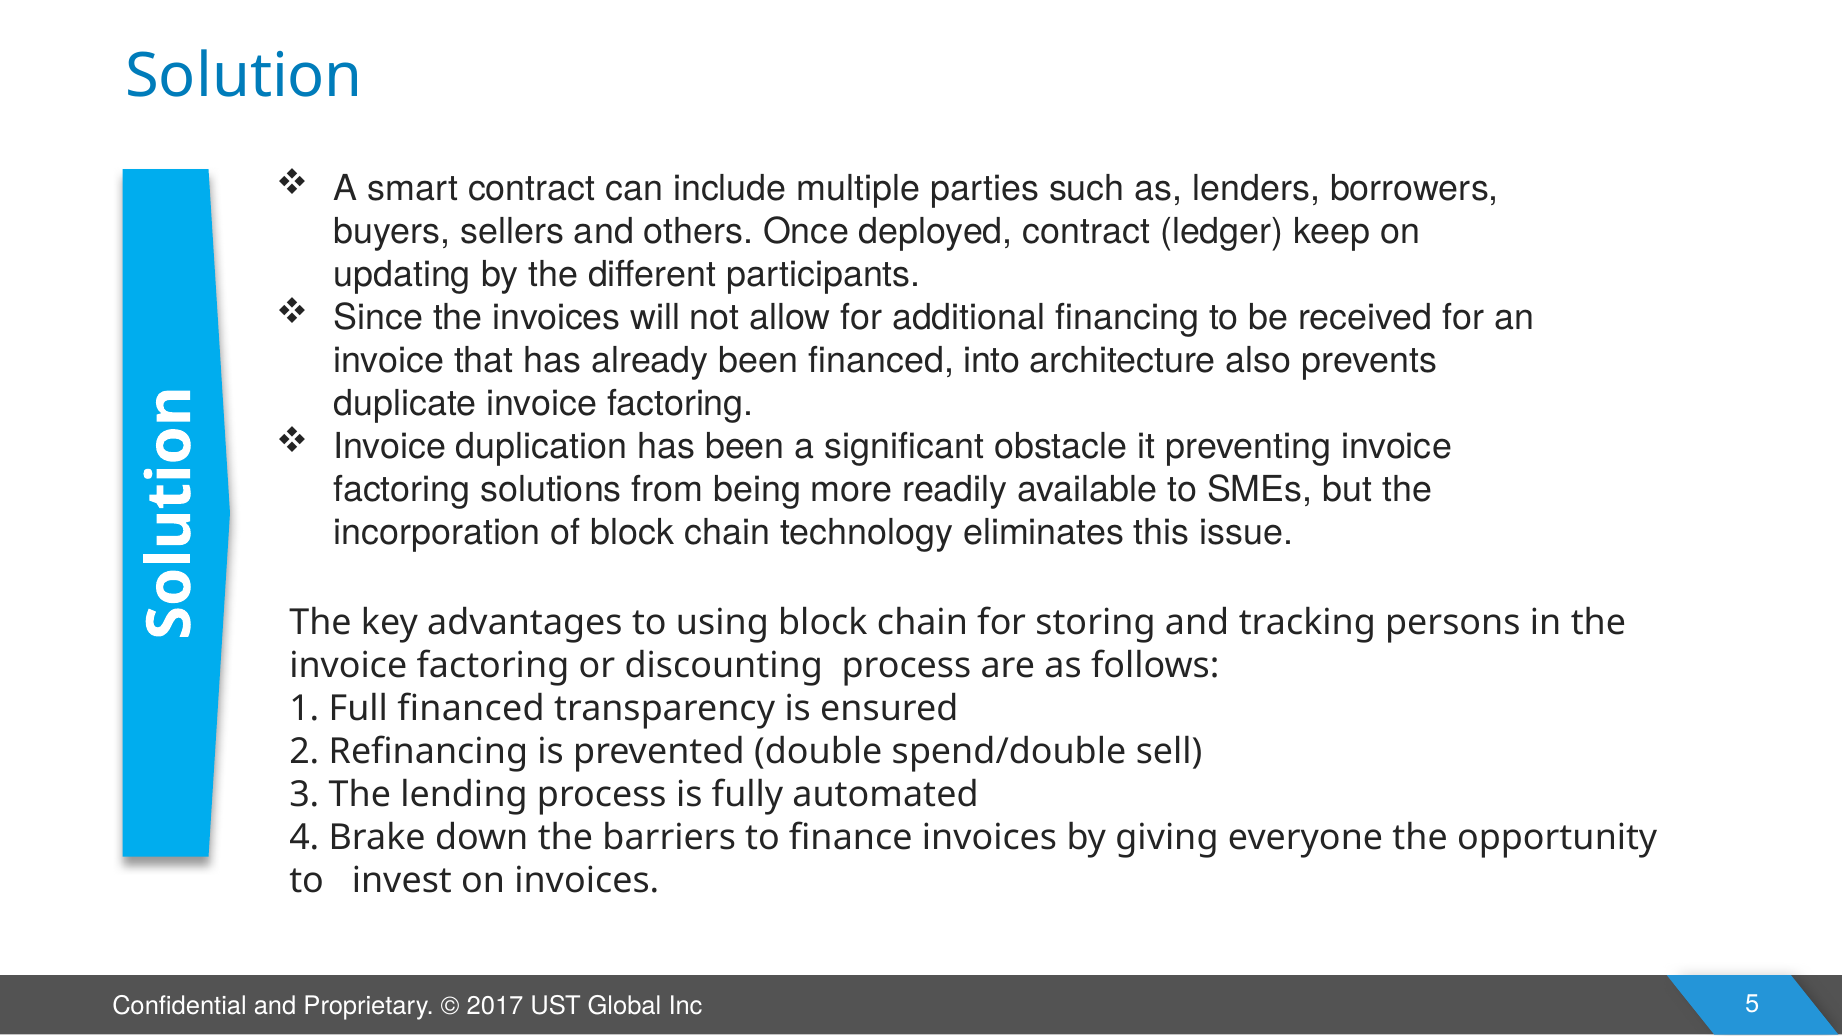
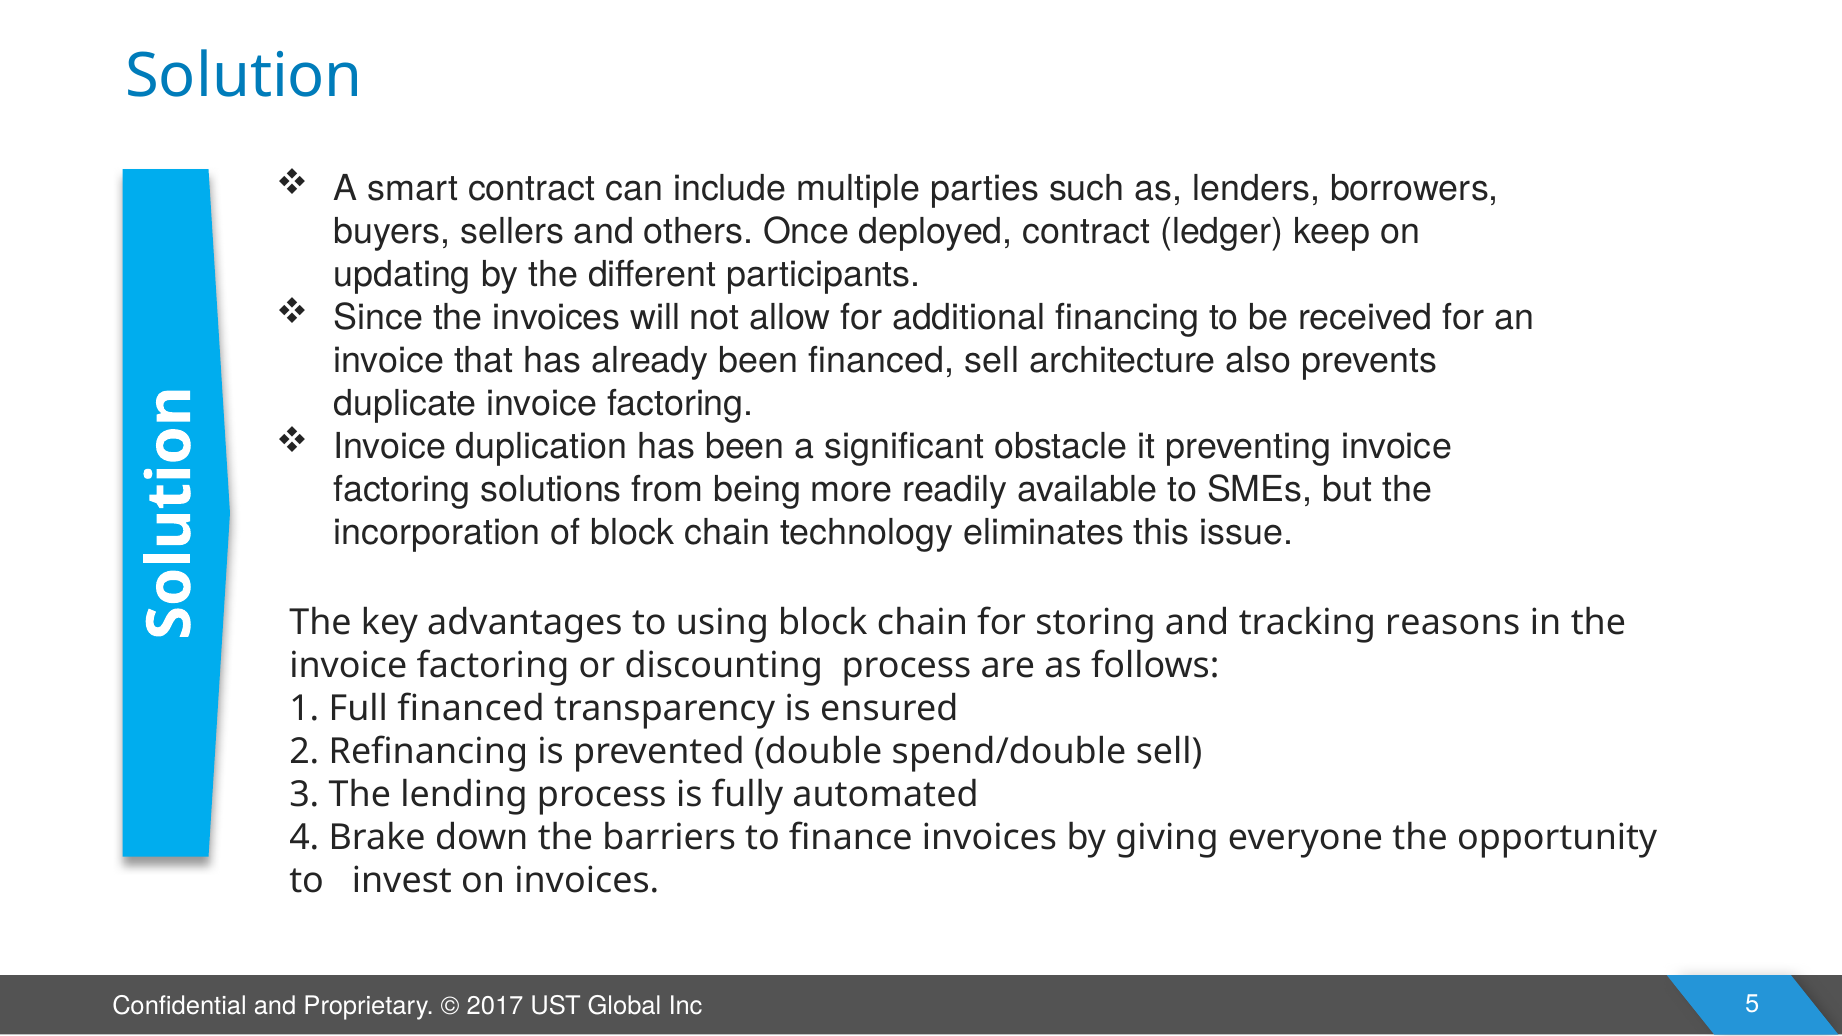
financed into: into -> sell
persons: persons -> reasons
